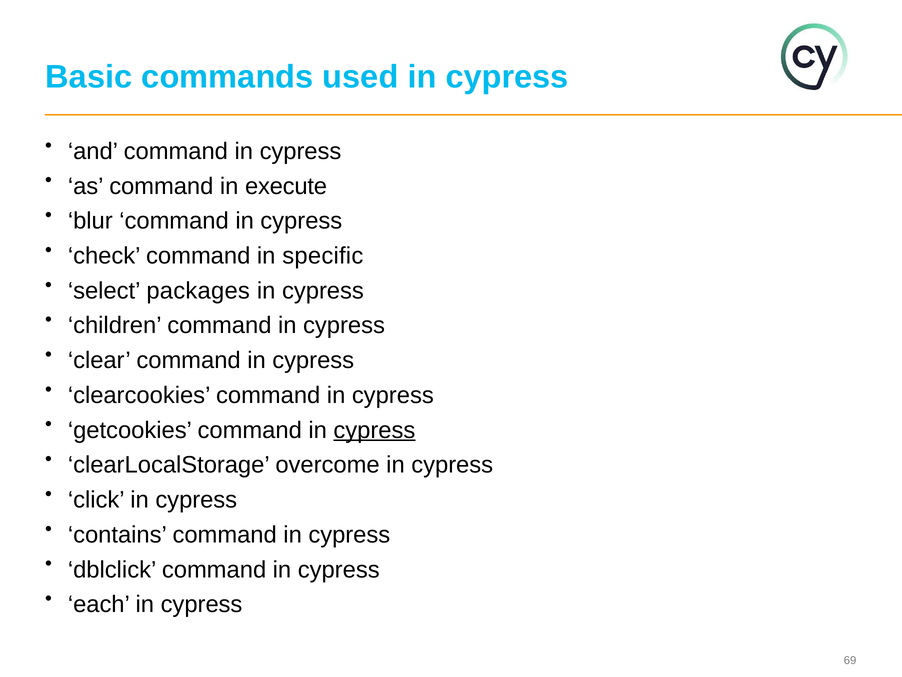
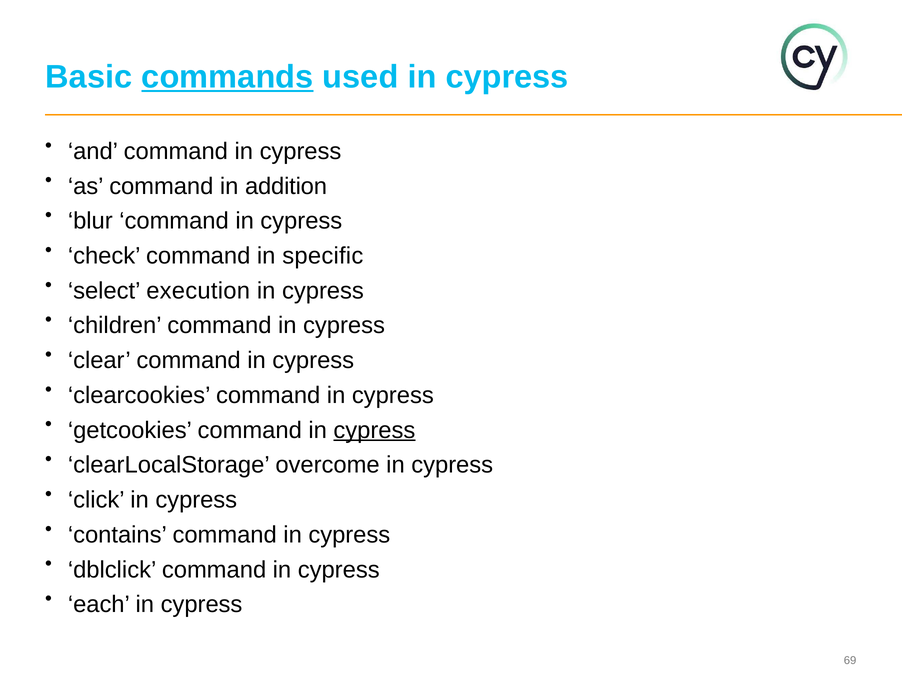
commands underline: none -> present
execute: execute -> addition
packages: packages -> execution
